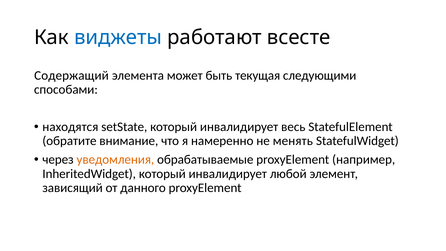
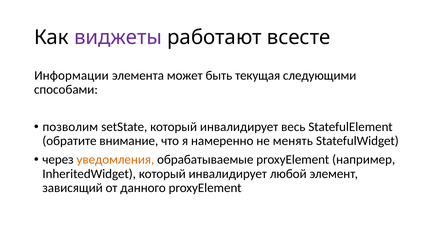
виджеты colour: blue -> purple
Содержащий: Содержащий -> Информации
находятся: находятся -> позволим
